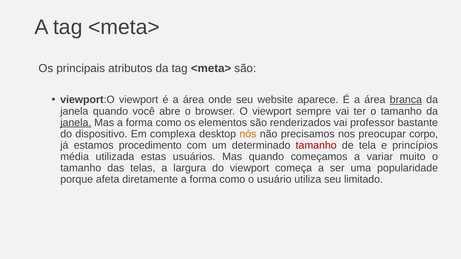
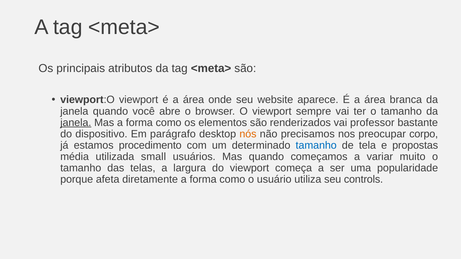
branca underline: present -> none
complexa: complexa -> parágrafo
tamanho at (316, 146) colour: red -> blue
princípios: princípios -> propostas
estas: estas -> small
limitado: limitado -> controls
